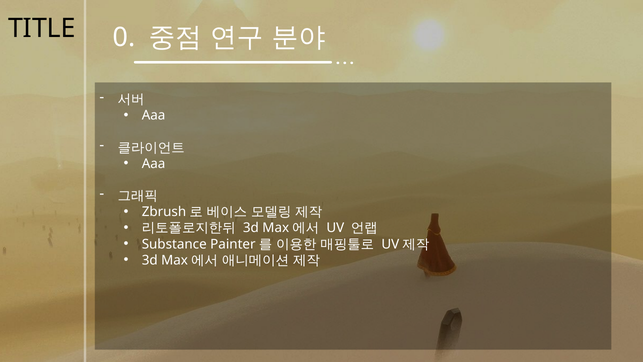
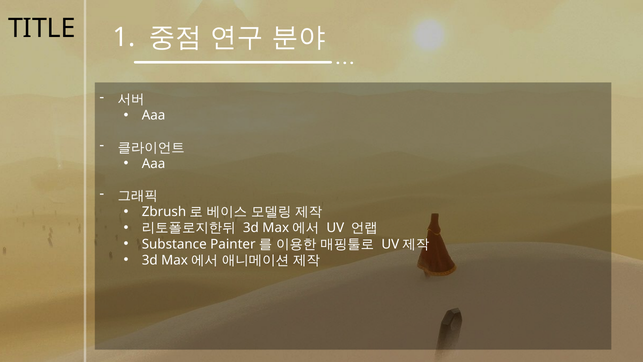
0: 0 -> 1
